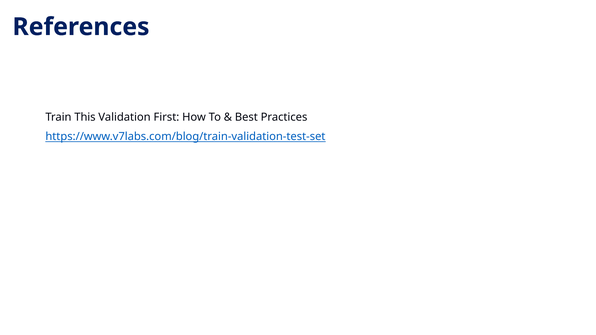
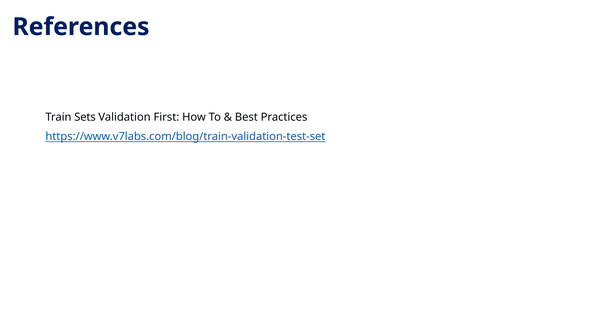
This: This -> Sets
